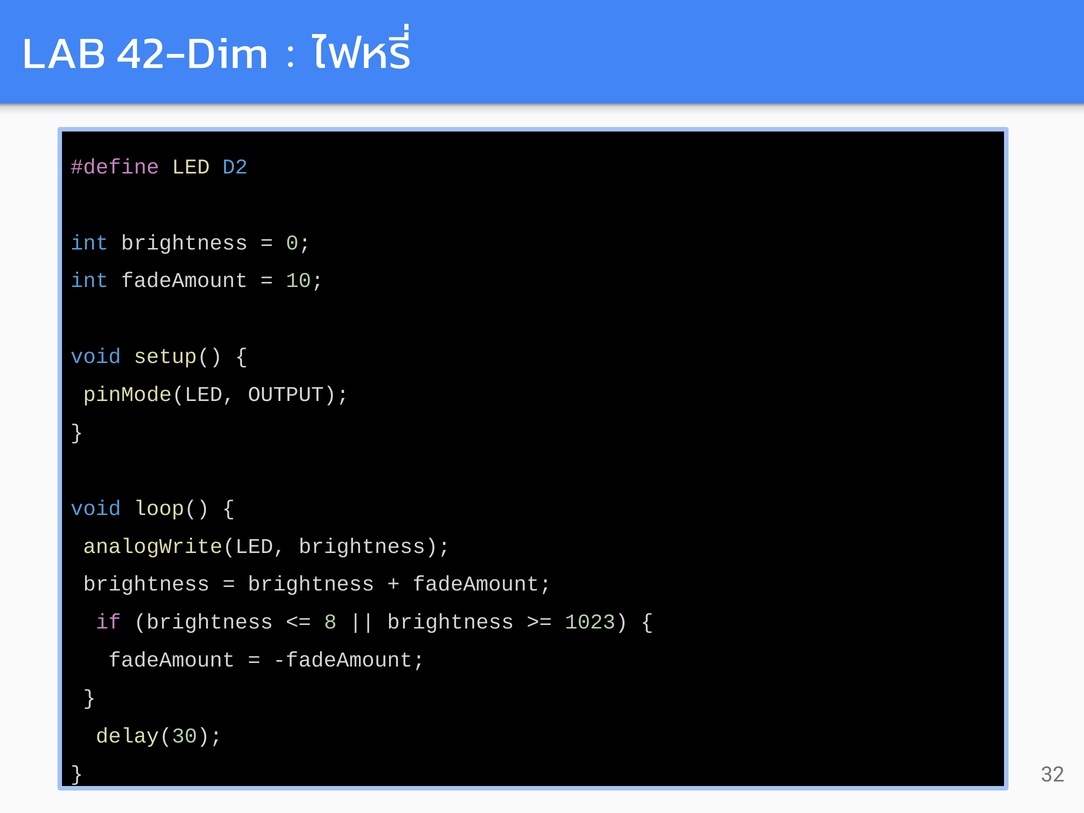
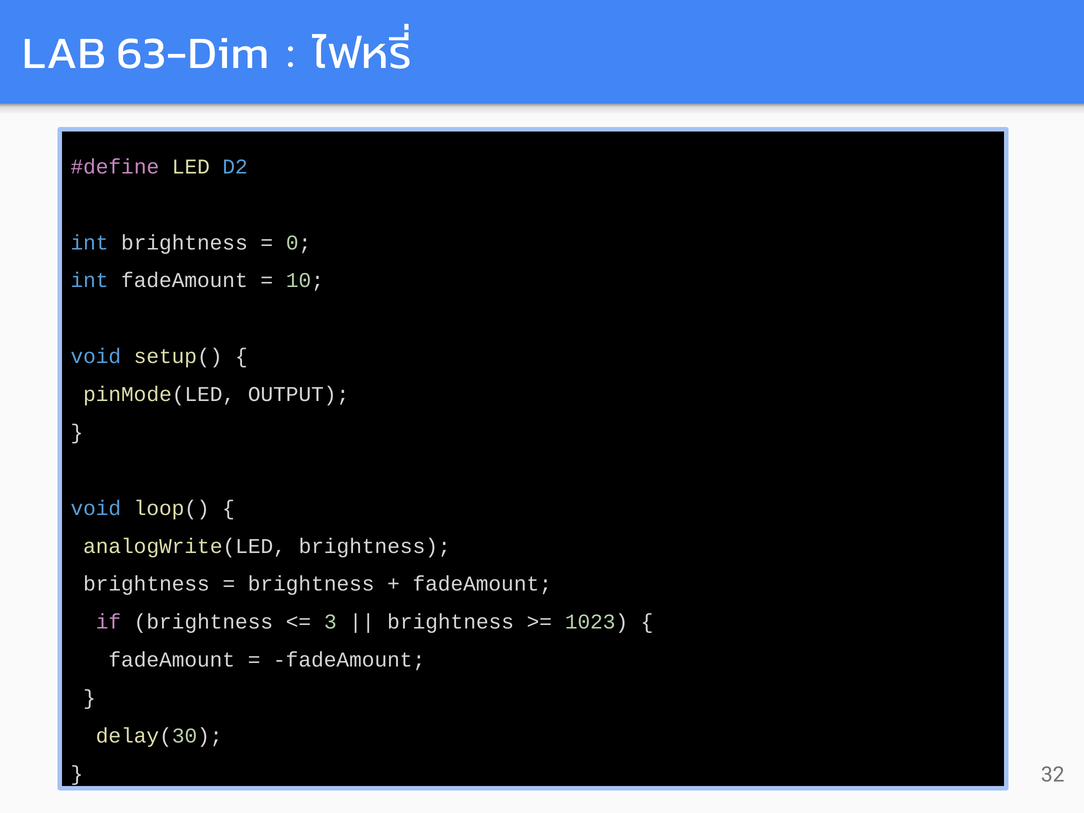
42-Dim: 42-Dim -> 63-Dim
8: 8 -> 3
